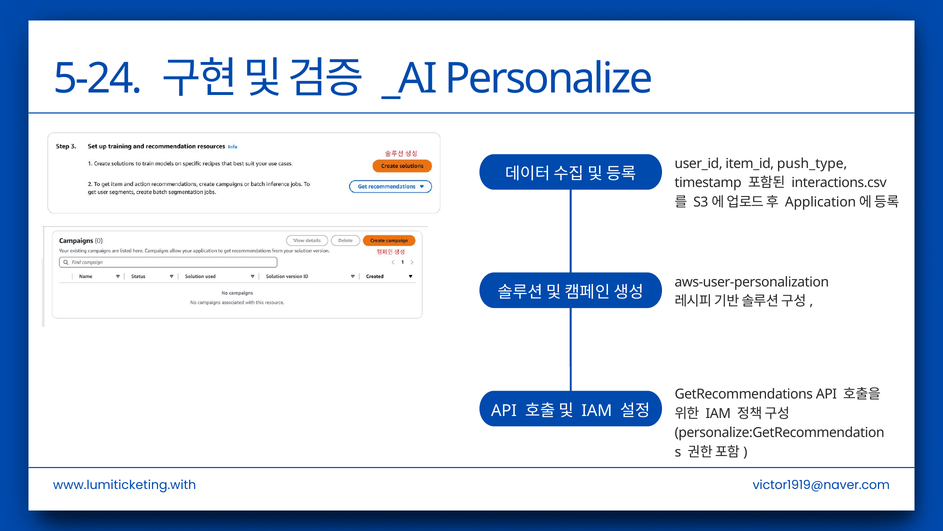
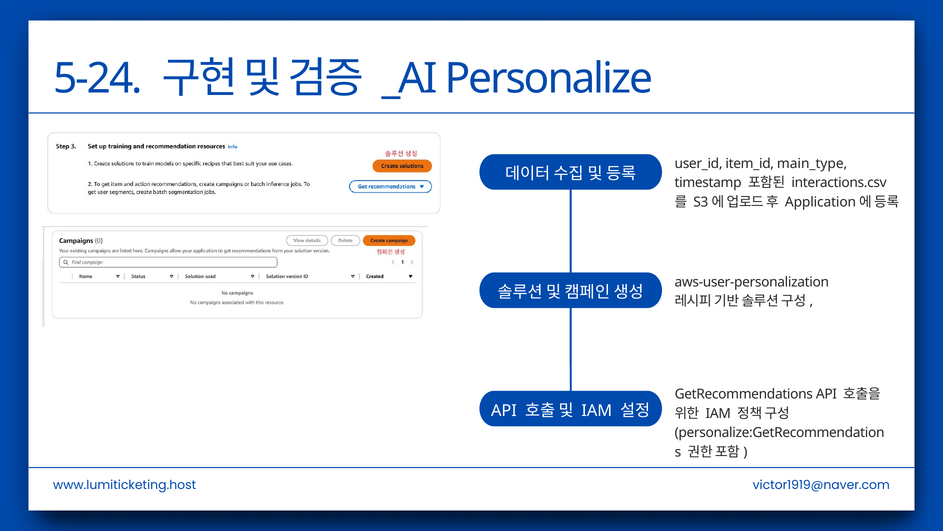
push_type: push_type -> main_type
www.lumiticketing.with: www.lumiticketing.with -> www.lumiticketing.host
